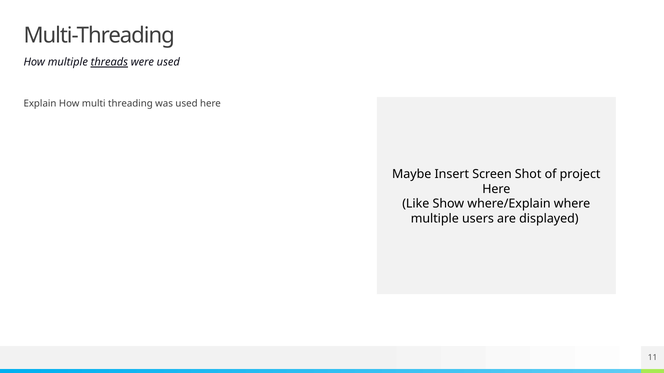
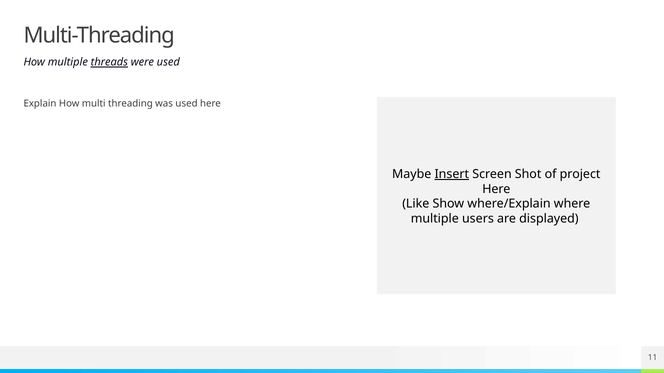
Insert underline: none -> present
